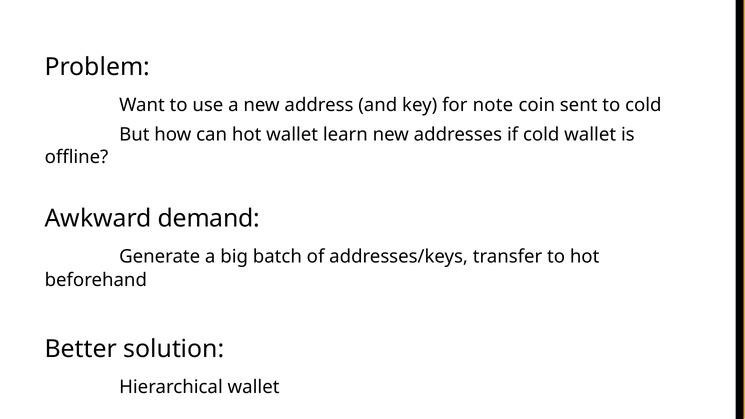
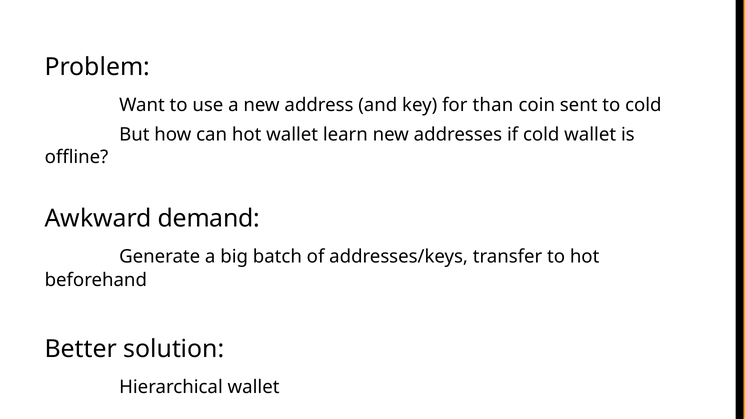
note: note -> than
